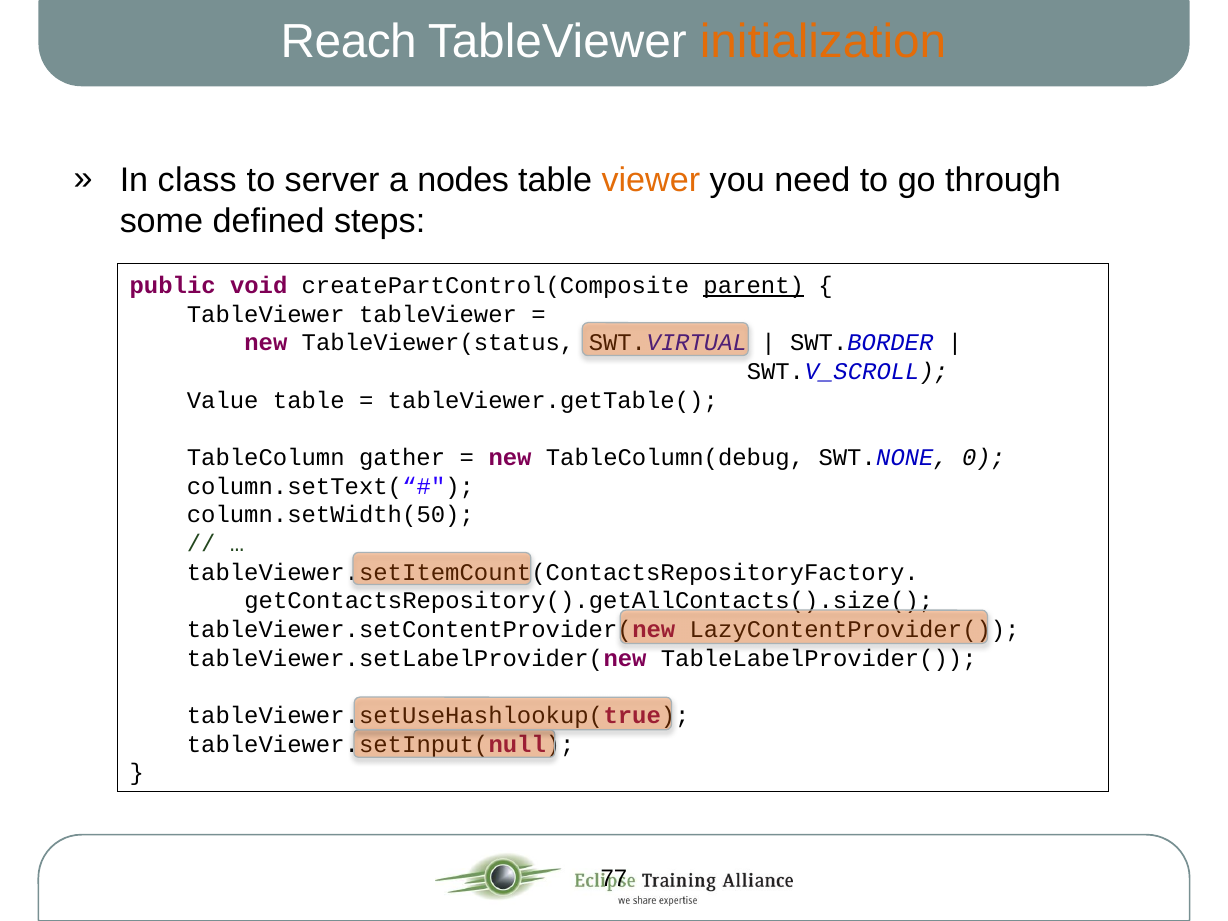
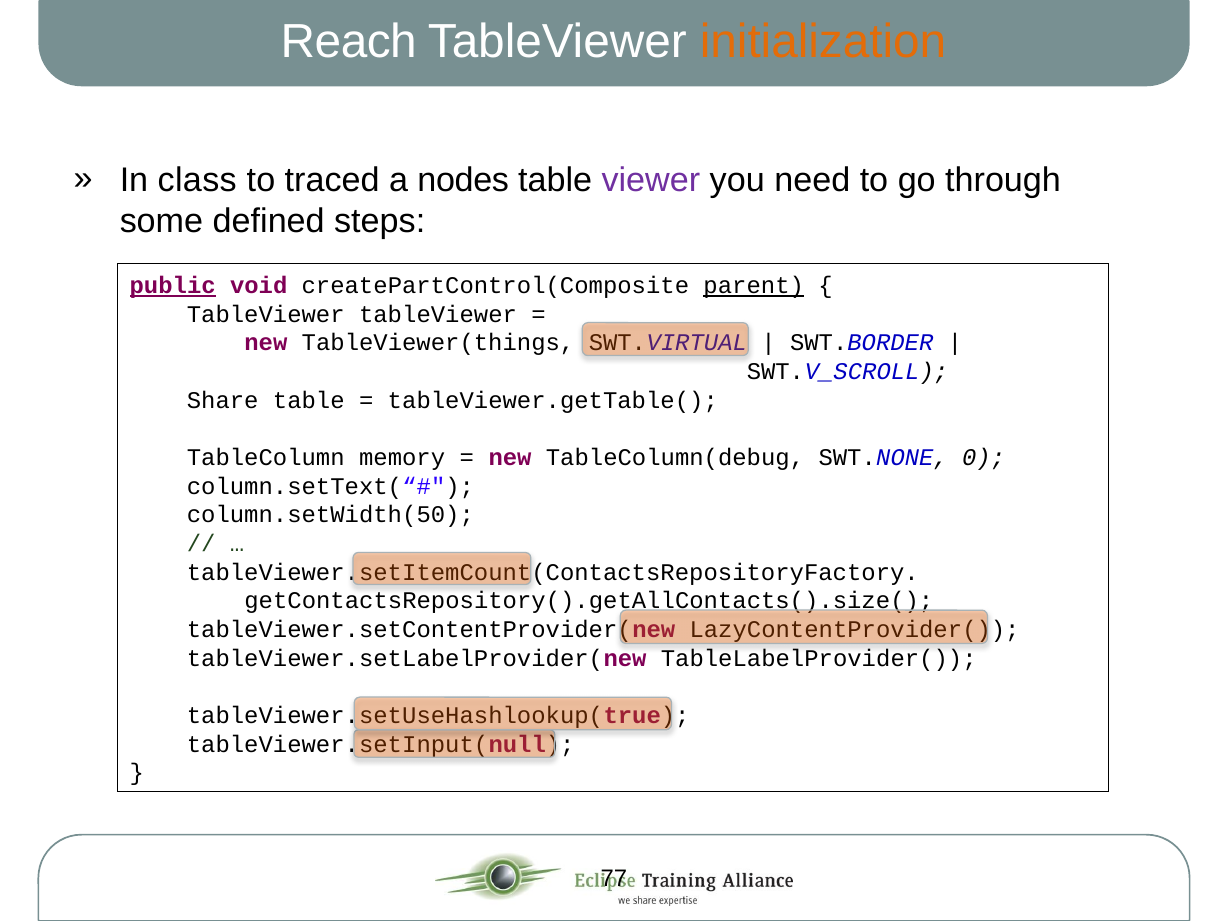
server: server -> traced
viewer colour: orange -> purple
public underline: none -> present
TableViewer(status: TableViewer(status -> TableViewer(things
Value: Value -> Share
gather: gather -> memory
